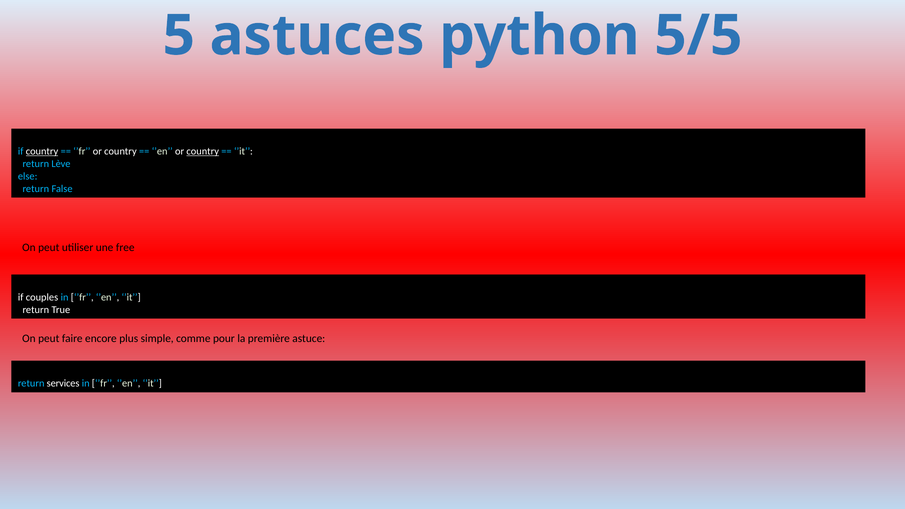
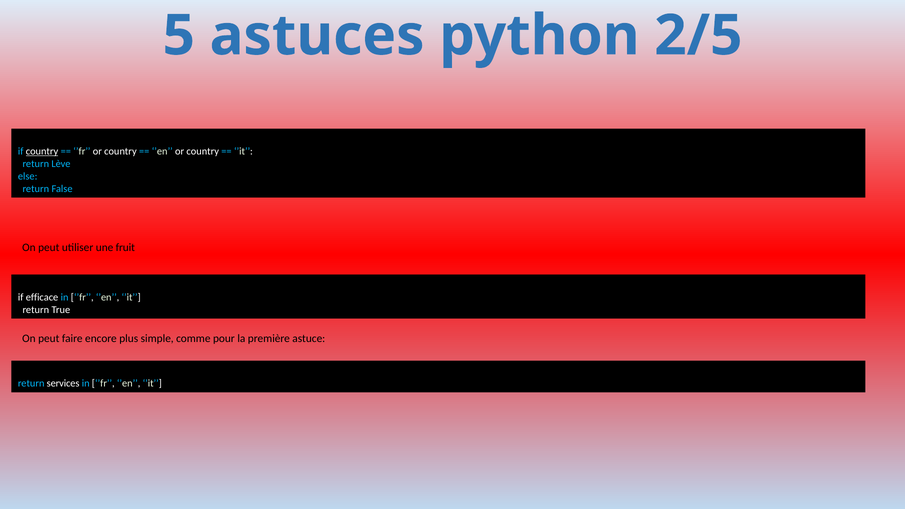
5/5: 5/5 -> 2/5
country at (203, 151) underline: present -> none
free: free -> fruit
couples: couples -> efficace
